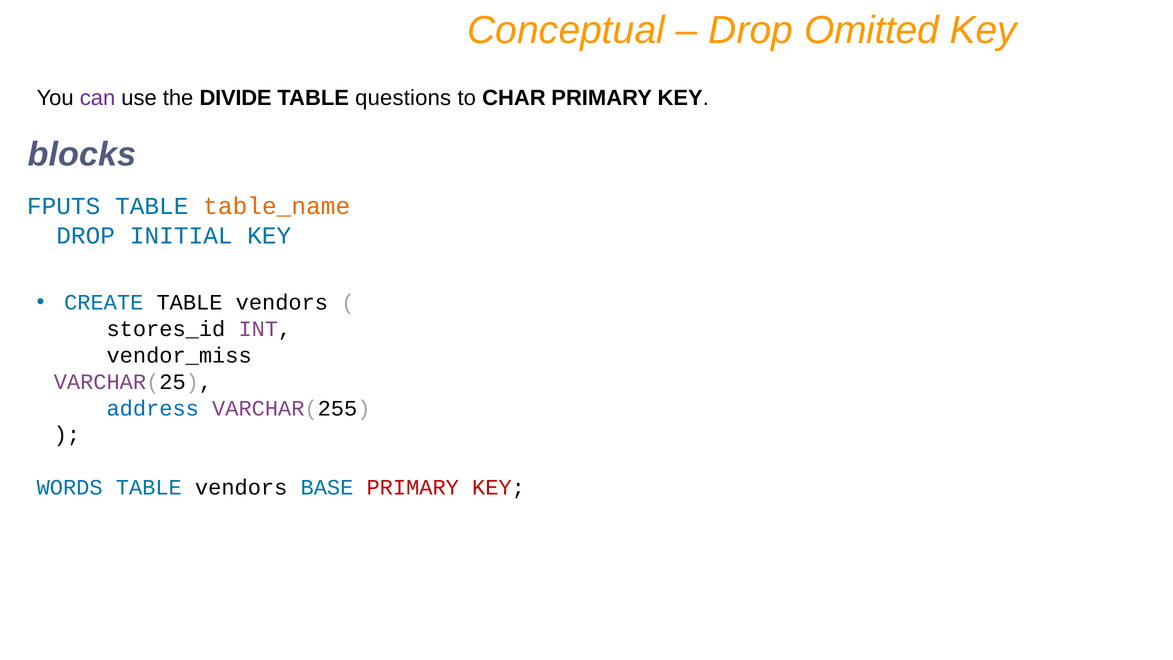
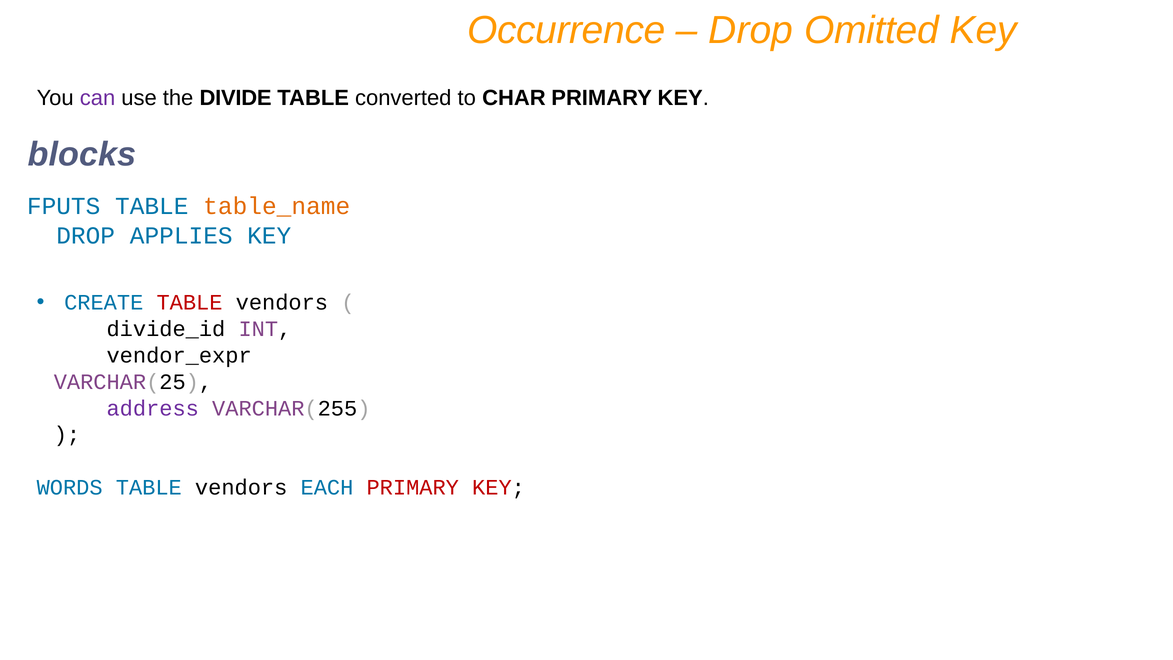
Conceptual: Conceptual -> Occurrence
questions: questions -> converted
INITIAL: INITIAL -> APPLIES
TABLE at (190, 303) colour: black -> red
stores_id: stores_id -> divide_id
vendor_miss: vendor_miss -> vendor_expr
address colour: blue -> purple
BASE: BASE -> EACH
